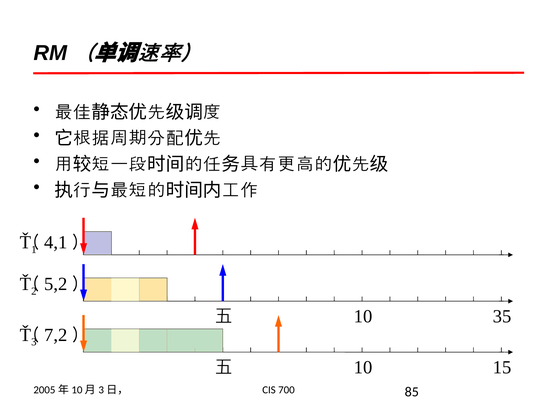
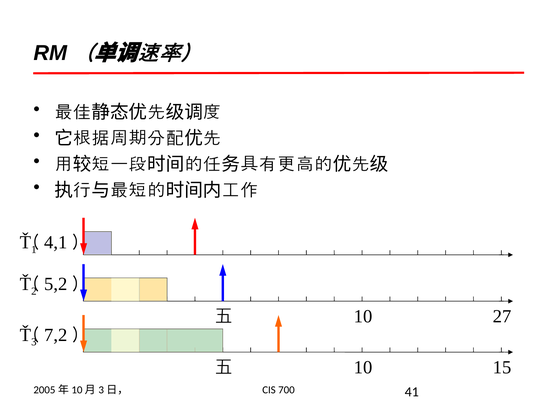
35: 35 -> 27
85: 85 -> 41
